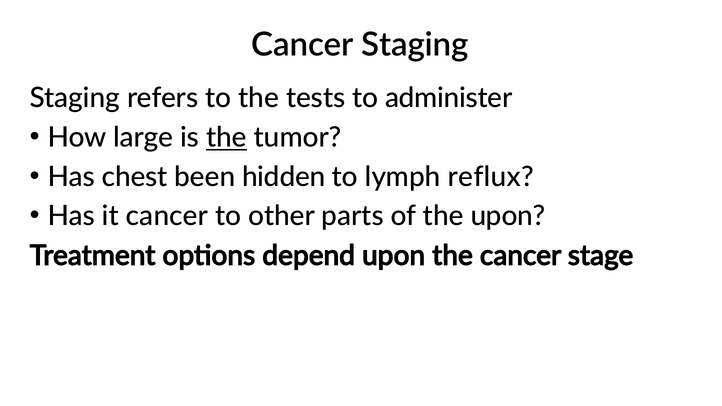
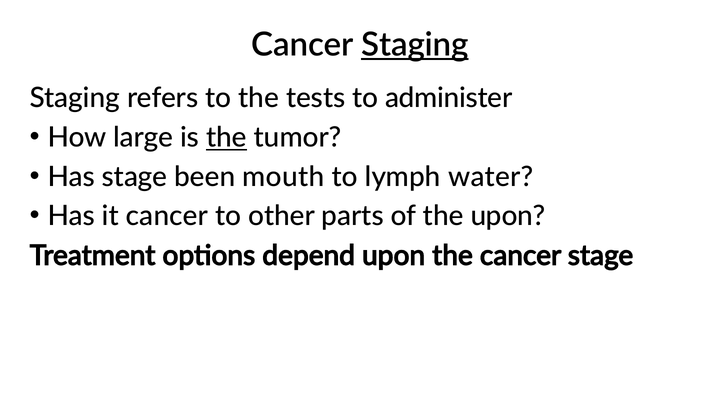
Staging at (415, 45) underline: none -> present
Has chest: chest -> stage
hidden: hidden -> mouth
reflux: reflux -> water
